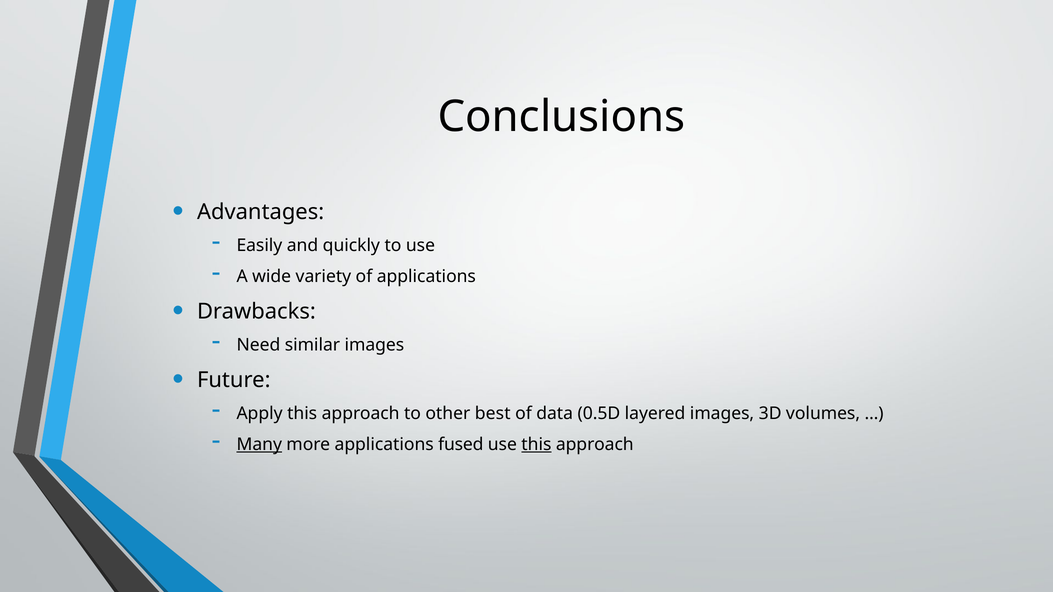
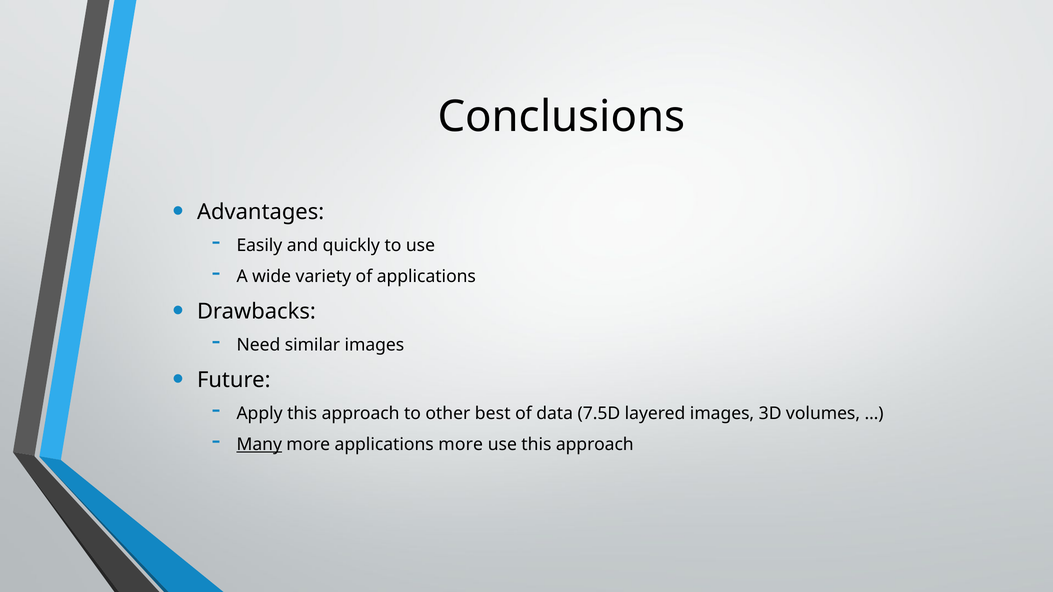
0.5D: 0.5D -> 7.5D
applications fused: fused -> more
this at (536, 445) underline: present -> none
